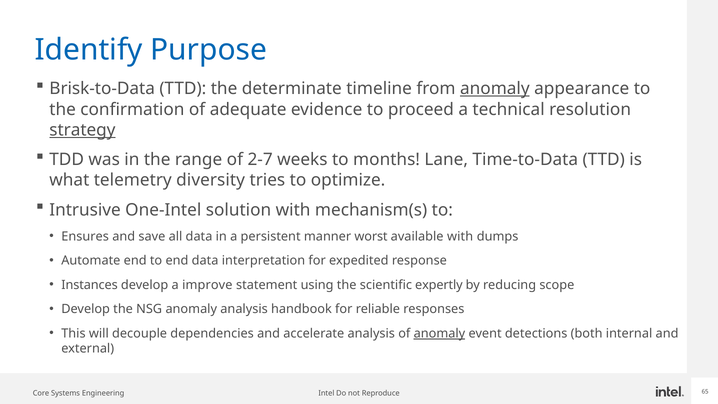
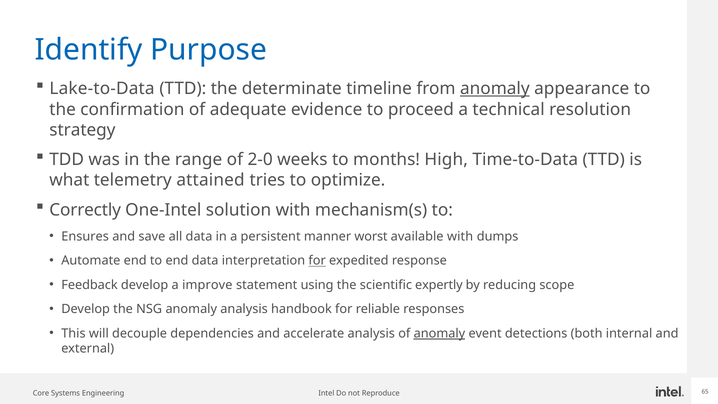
Brisk-to-Data: Brisk-to-Data -> Lake-to-Data
strategy underline: present -> none
2-7: 2-7 -> 2-0
Lane: Lane -> High
diversity: diversity -> attained
Intrusive: Intrusive -> Correctly
for at (317, 261) underline: none -> present
Instances: Instances -> Feedback
